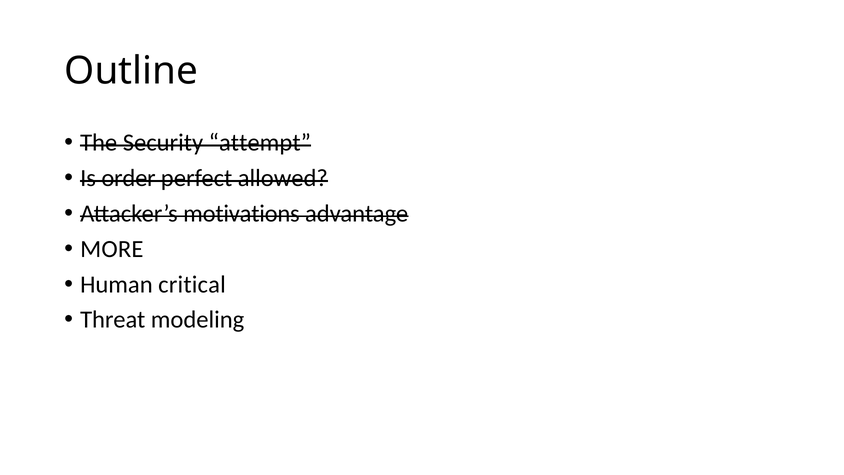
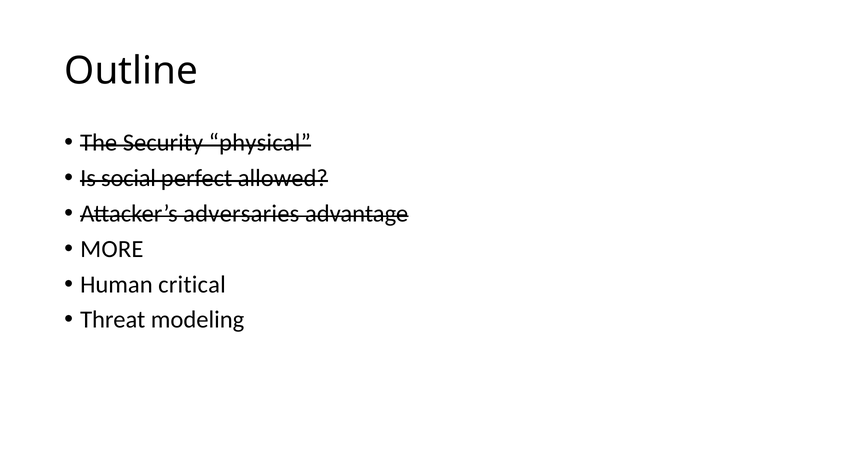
attempt: attempt -> physical
order: order -> social
motivations: motivations -> adversaries
